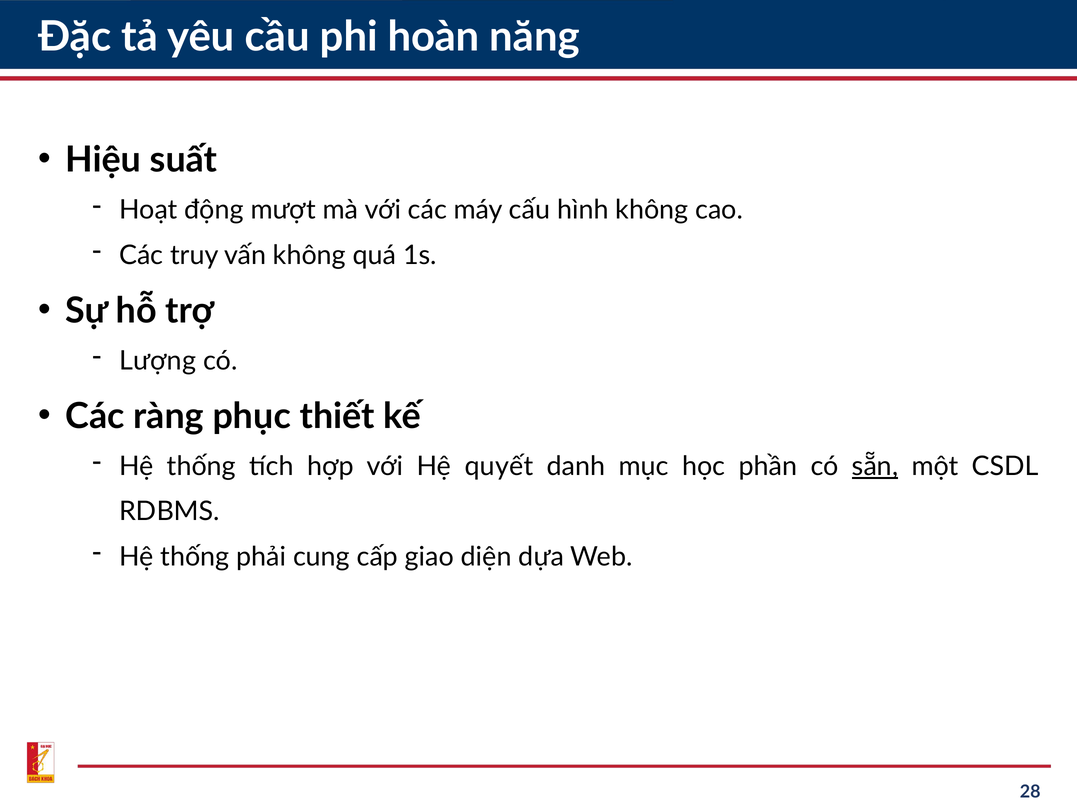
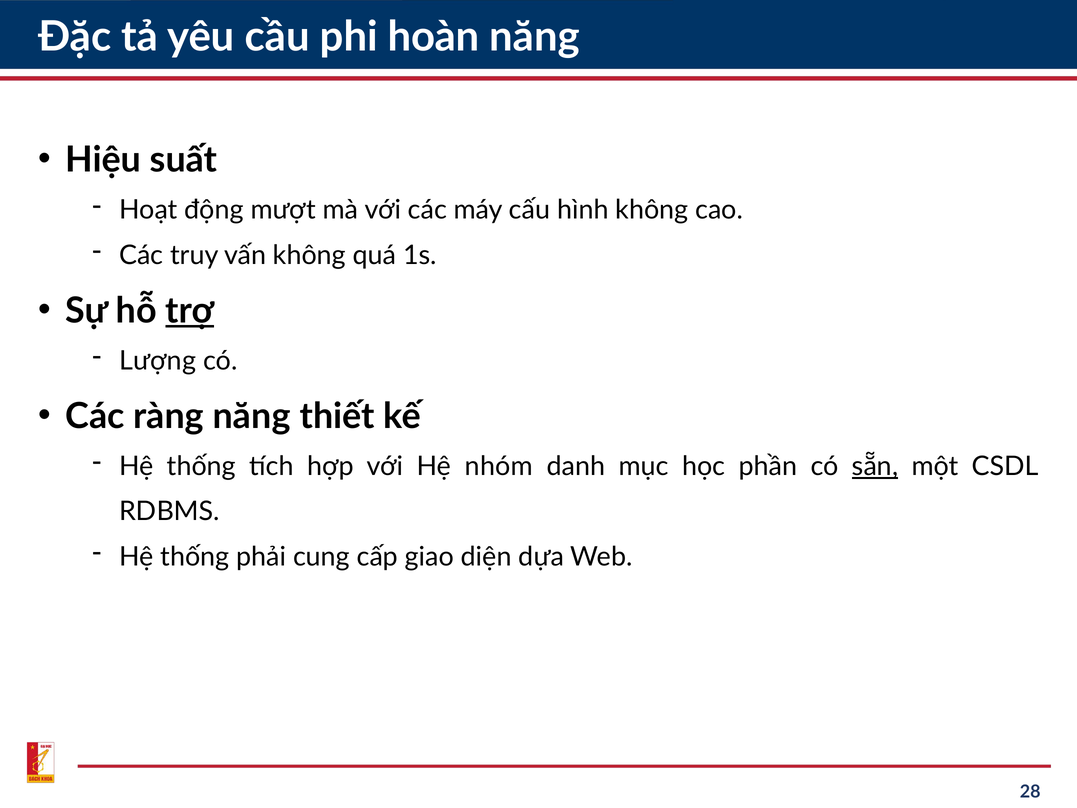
trợ underline: none -> present
ràng phục: phục -> năng
quyết: quyết -> nhóm
